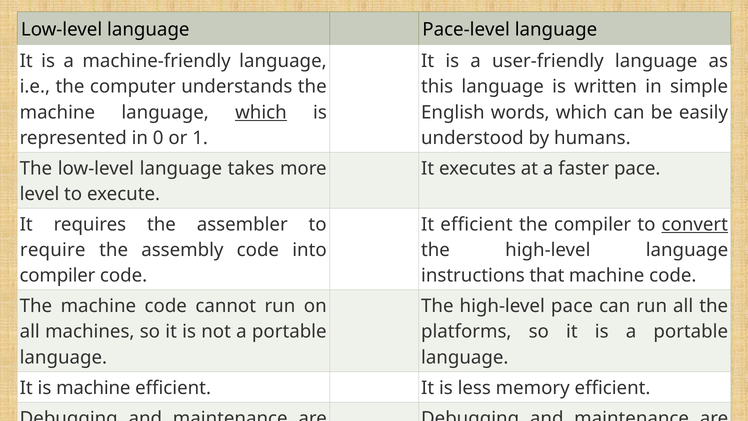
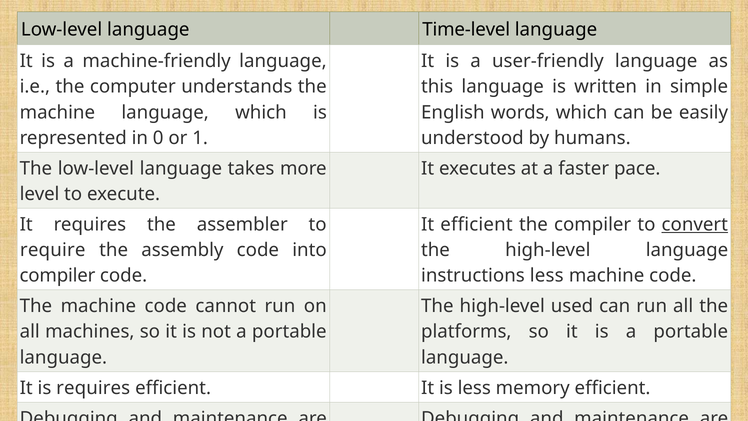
Pace-level: Pace-level -> Time-level
which at (261, 112) underline: present -> none
instructions that: that -> less
high-level pace: pace -> used
is machine: machine -> requires
